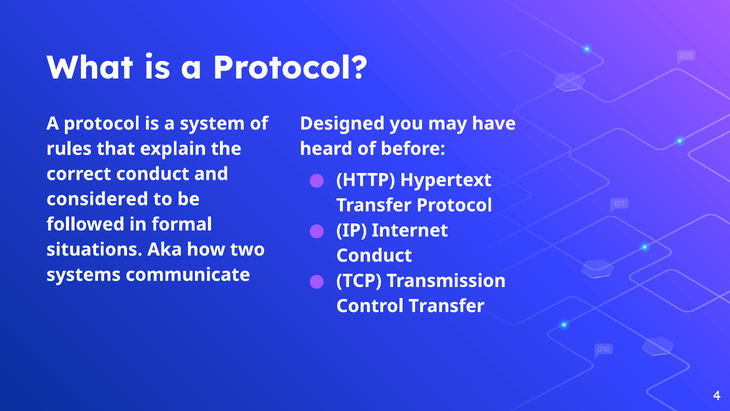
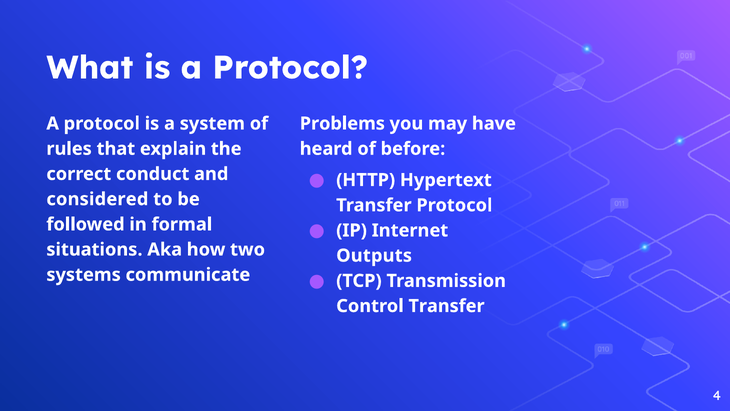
Designed: Designed -> Problems
Conduct at (374, 255): Conduct -> Outputs
